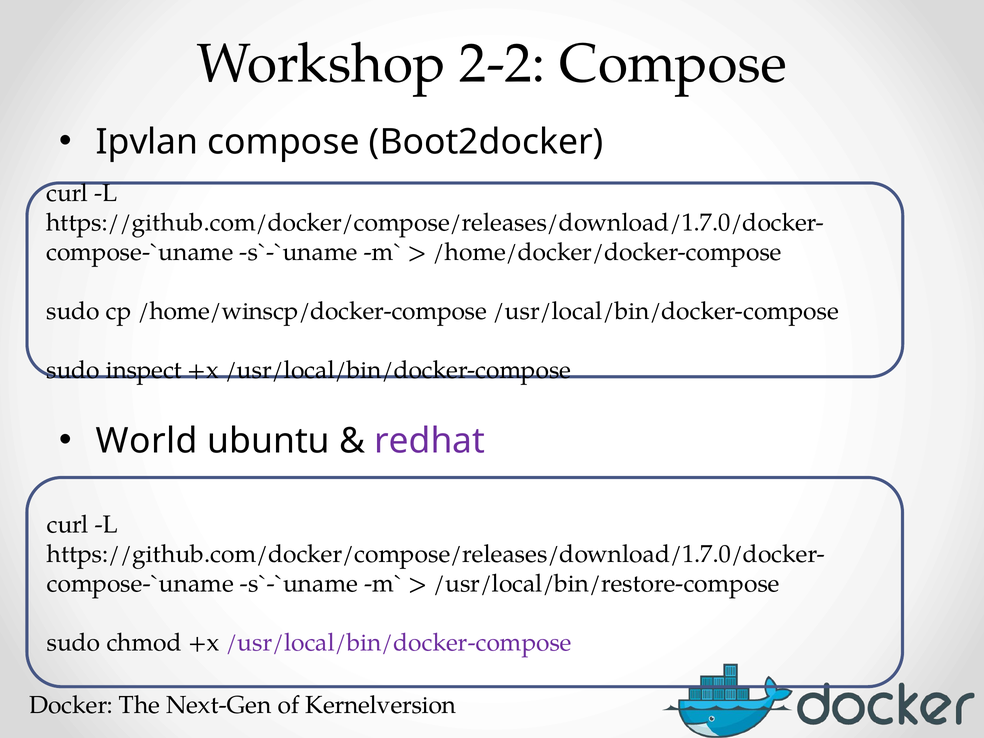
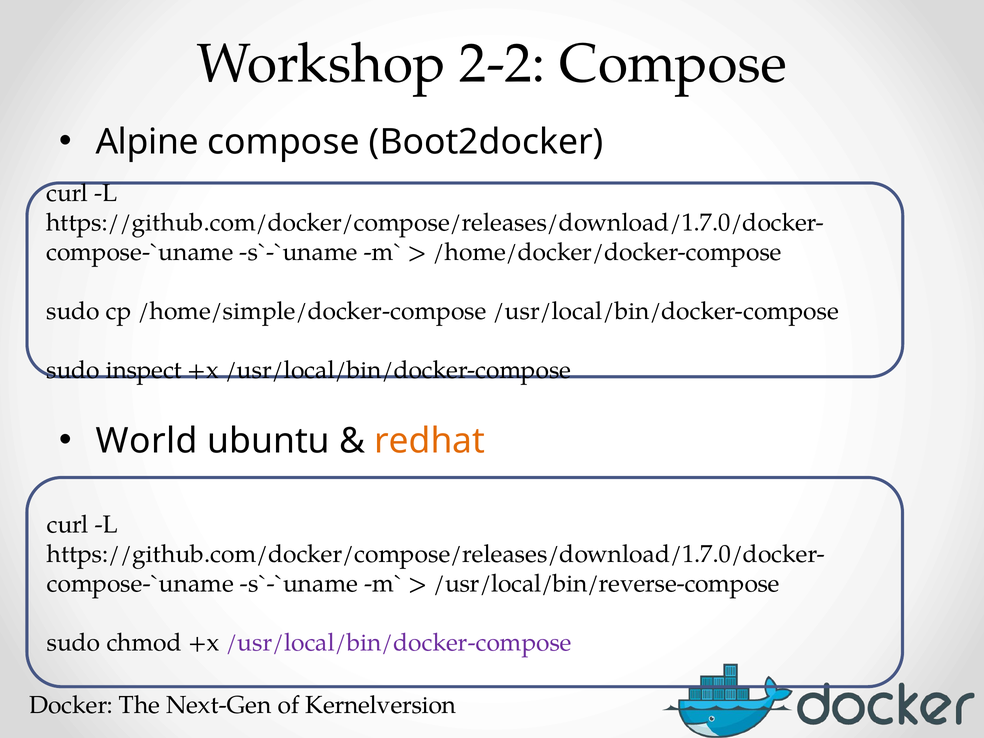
Ipvlan: Ipvlan -> Alpine
/home/winscp/docker-compose: /home/winscp/docker-compose -> /home/simple/docker-compose
redhat colour: purple -> orange
/usr/local/bin/restore-compose: /usr/local/bin/restore-compose -> /usr/local/bin/reverse-compose
